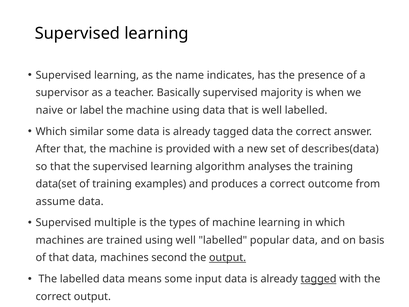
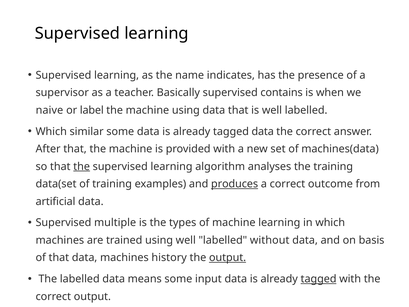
majority: majority -> contains
describes(data: describes(data -> machines(data
the at (82, 166) underline: none -> present
produces underline: none -> present
assume: assume -> artificial
popular: popular -> without
second: second -> history
